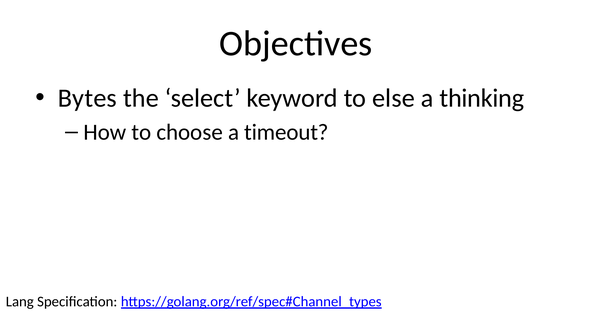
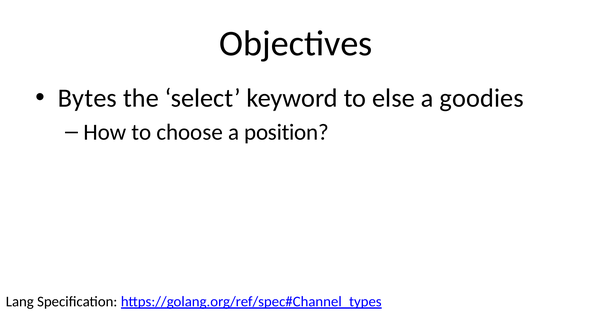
thinking: thinking -> goodies
timeout: timeout -> position
